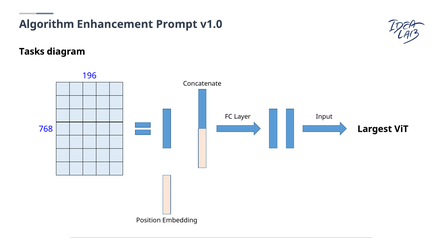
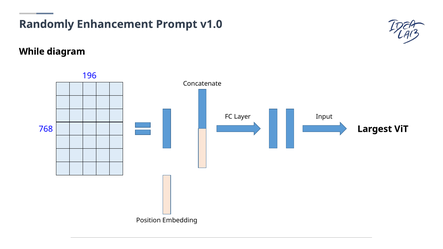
Algorithm: Algorithm -> Randomly
Tasks: Tasks -> While
